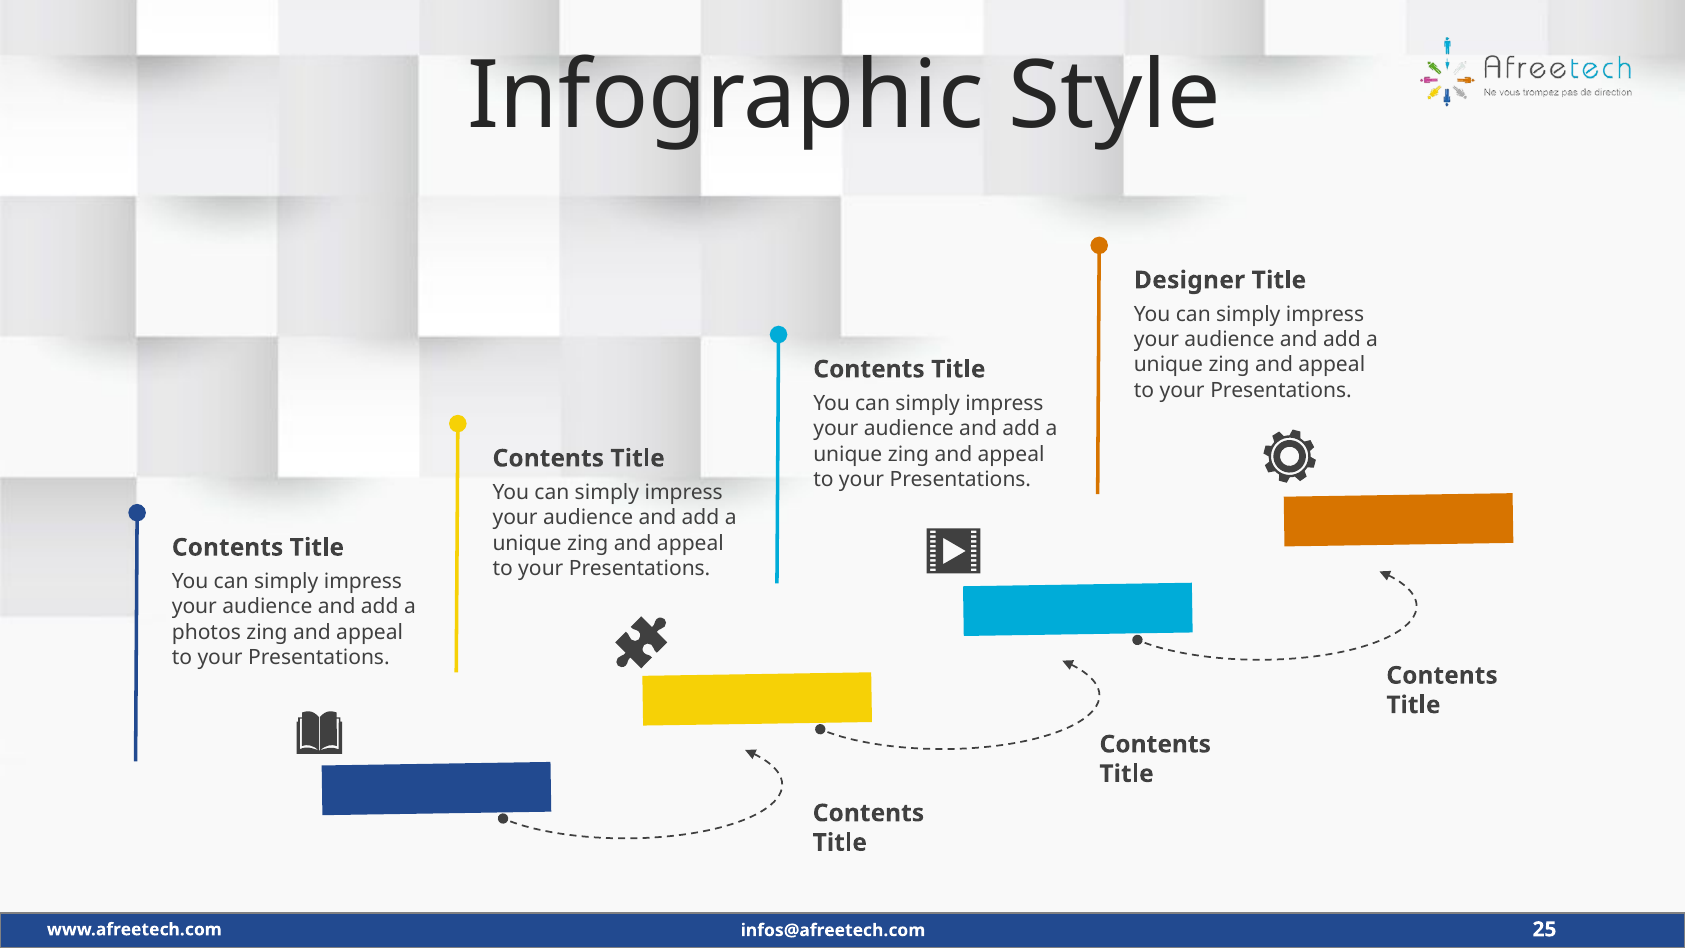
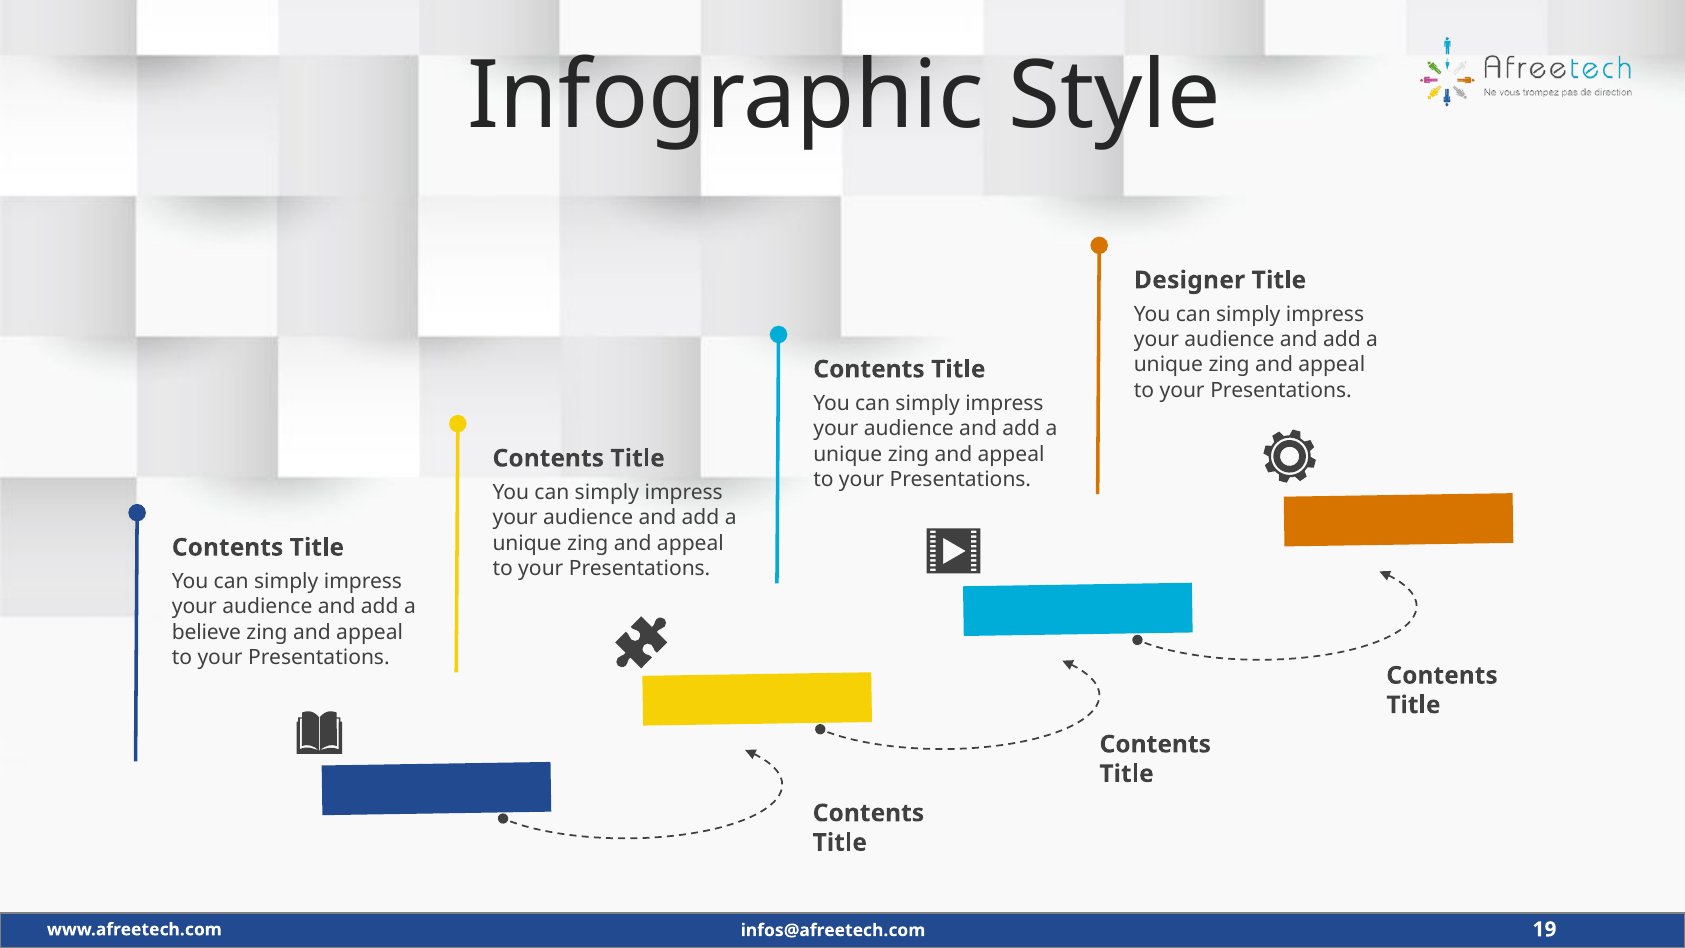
photos: photos -> believe
25: 25 -> 19
